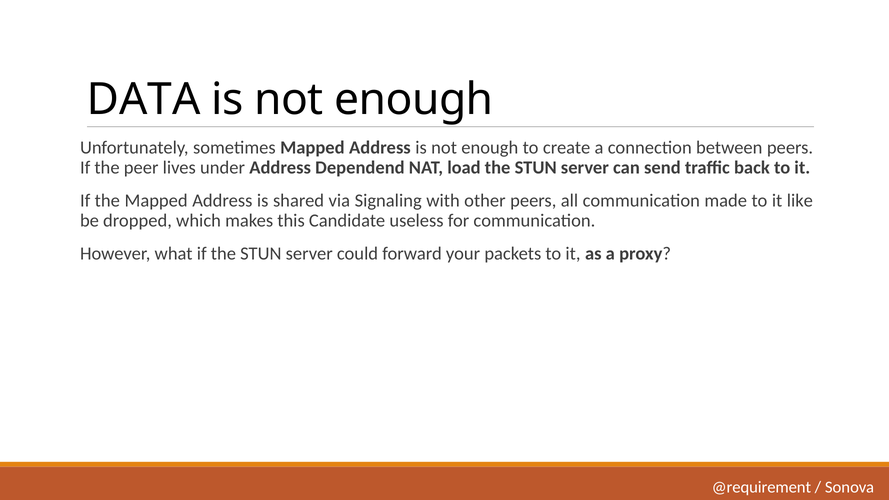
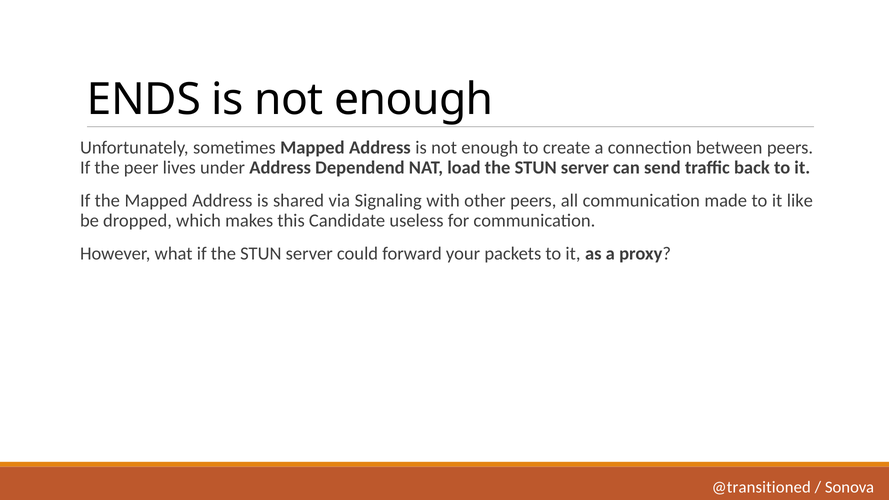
DATA: DATA -> ENDS
@requirement: @requirement -> @transitioned
